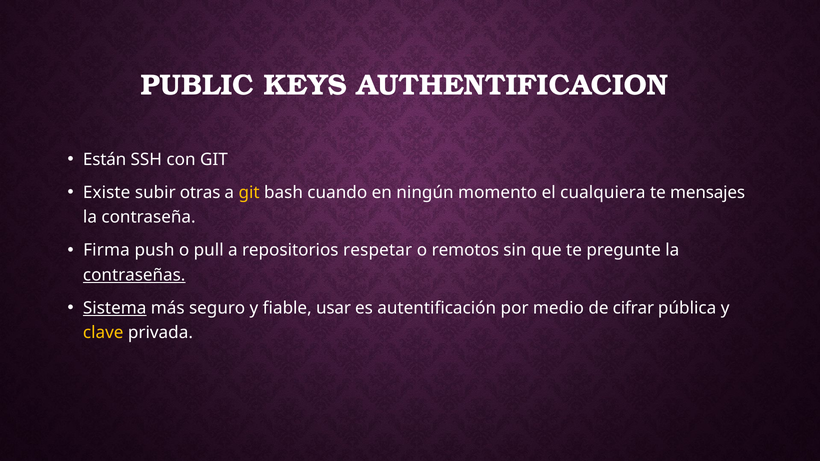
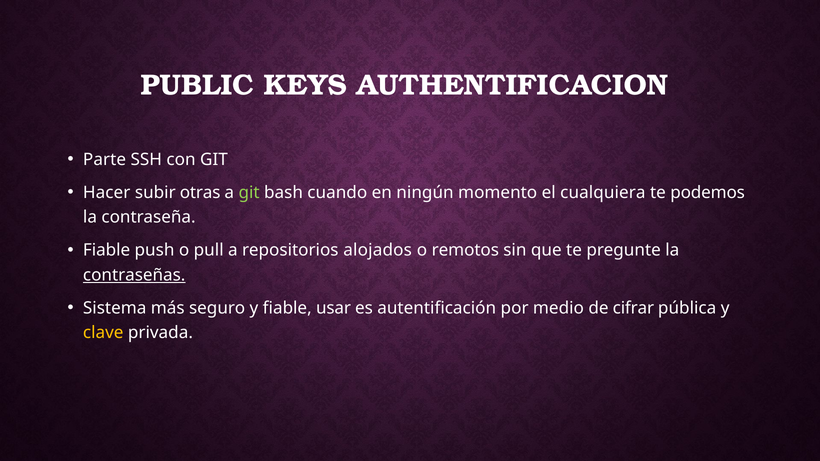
Están: Están -> Parte
Existe: Existe -> Hacer
git at (249, 193) colour: yellow -> light green
mensajes: mensajes -> podemos
Firma at (106, 250): Firma -> Fiable
respetar: respetar -> alojados
Sistema underline: present -> none
